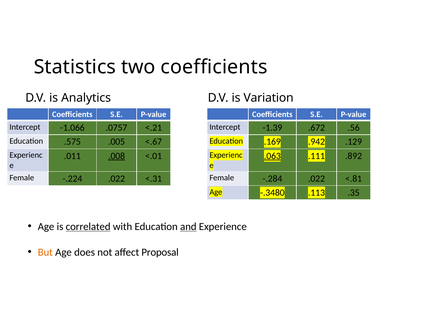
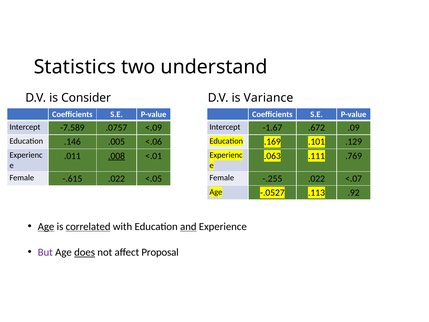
two coefficients: coefficients -> understand
Analytics: Analytics -> Consider
Variation: Variation -> Variance
-1.066: -1.066 -> -7.589
<.21: <.21 -> <.09
-1.39: -1.39 -> -1.67
.56: .56 -> .09
.575: .575 -> .146
<.67: <.67 -> <.06
.942: .942 -> .101
.063 underline: present -> none
.892: .892 -> .769
-.224: -.224 -> -.615
<.31: <.31 -> <.05
-.284: -.284 -> -.255
<.81: <.81 -> <.07
-.3480: -.3480 -> -.0527
.35: .35 -> .92
Age at (46, 226) underline: none -> present
But colour: orange -> purple
does underline: none -> present
